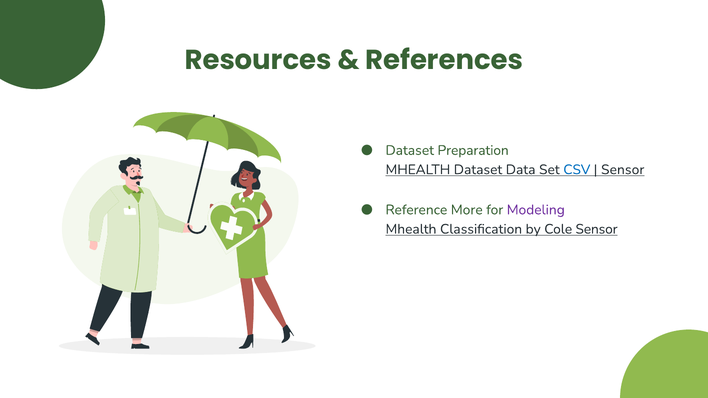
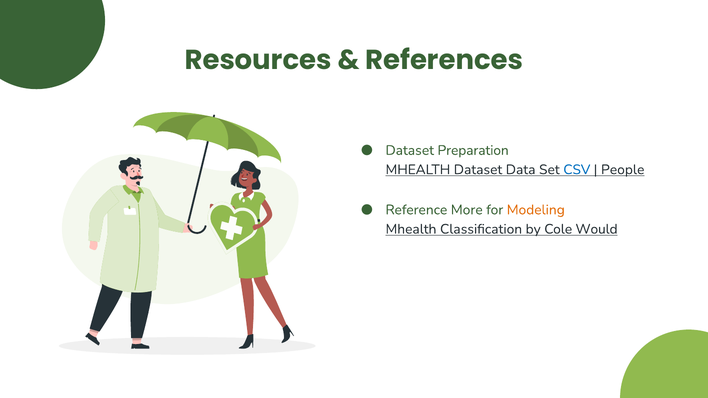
Sensor at (623, 170): Sensor -> People
Modeling colour: purple -> orange
Cole Sensor: Sensor -> Would
